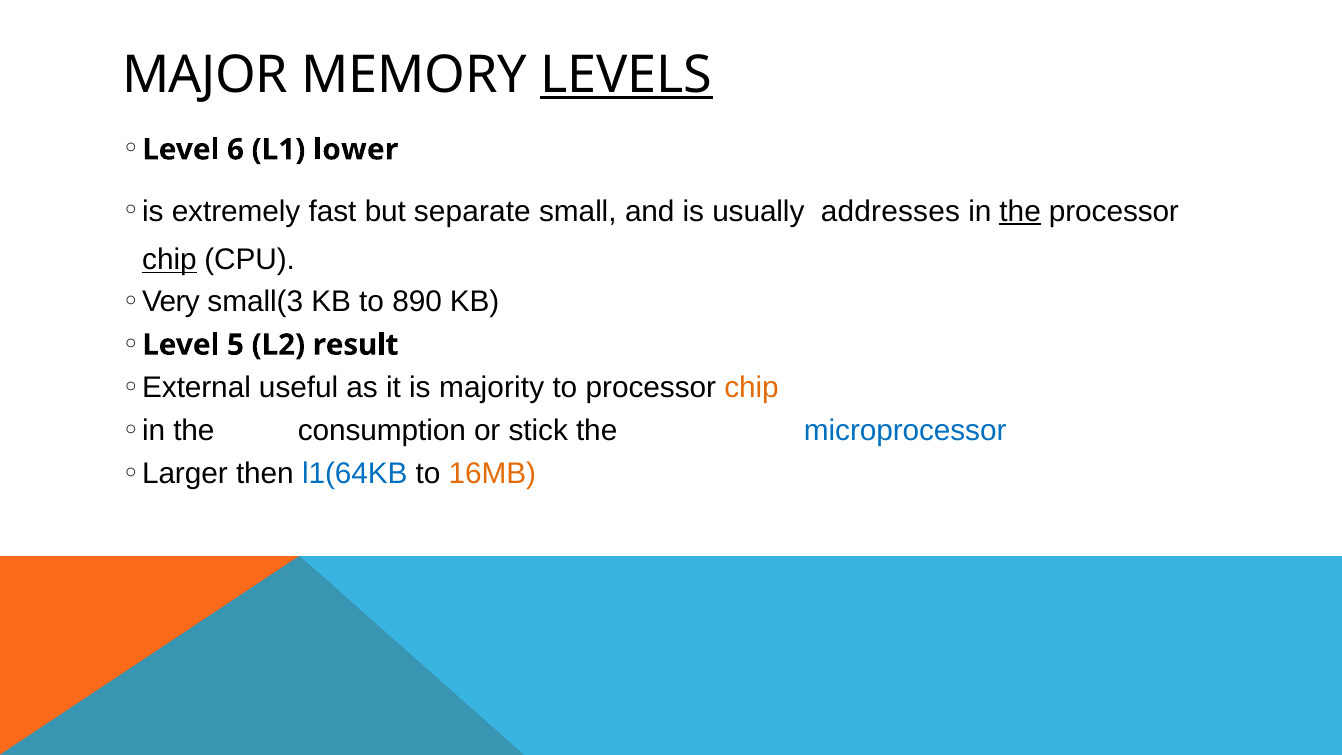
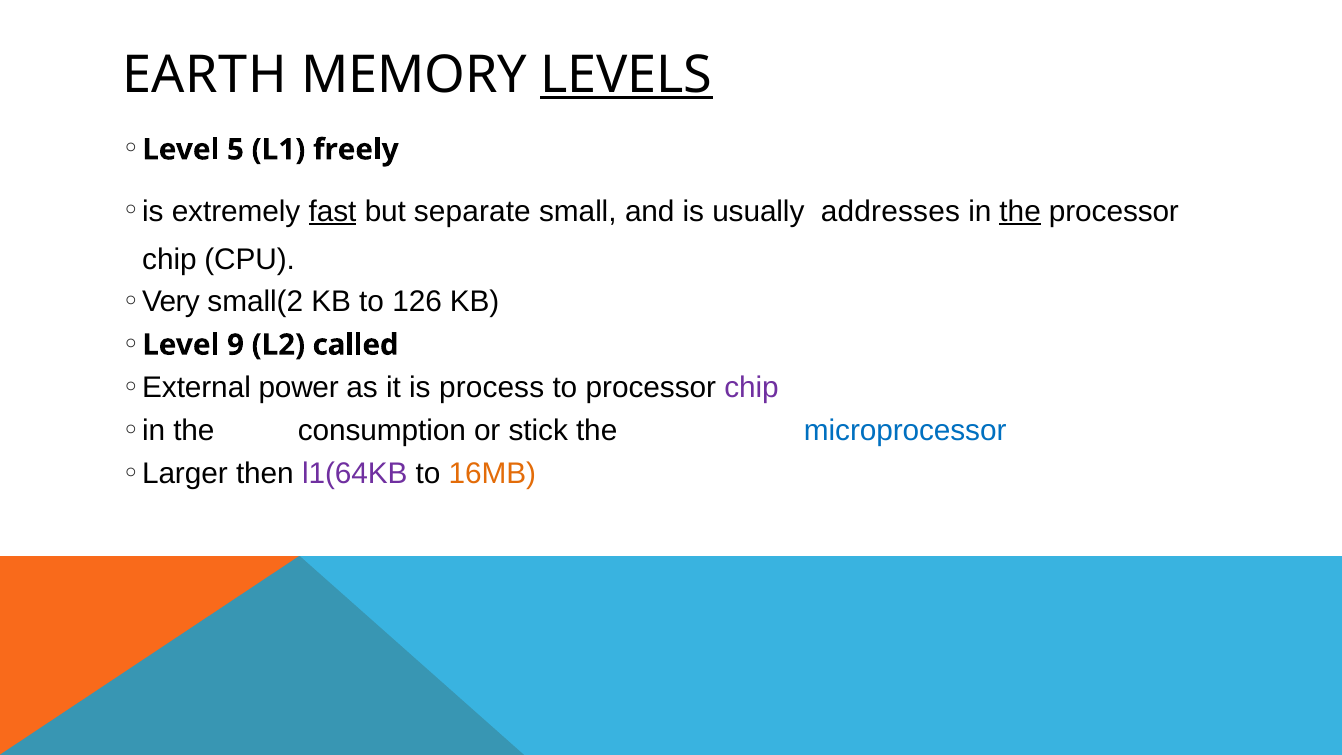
MAJOR: MAJOR -> EARTH
6: 6 -> 5
lower: lower -> freely
fast underline: none -> present
chip at (169, 260) underline: present -> none
small(3: small(3 -> small(2
890: 890 -> 126
5: 5 -> 9
result: result -> called
useful: useful -> power
majority: majority -> process
chip at (752, 388) colour: orange -> purple
l1(64KB colour: blue -> purple
